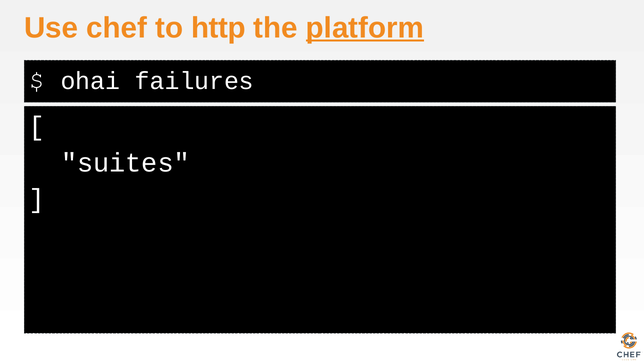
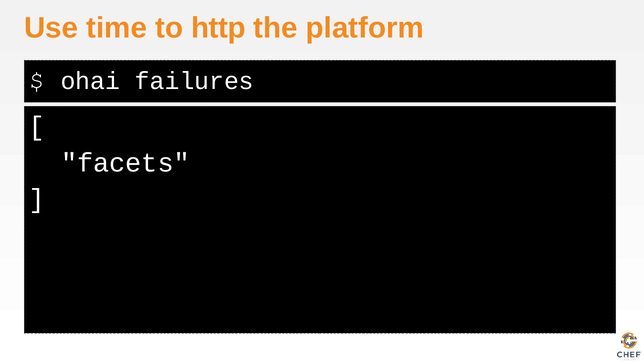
chef: chef -> time
platform underline: present -> none
suites: suites -> facets
